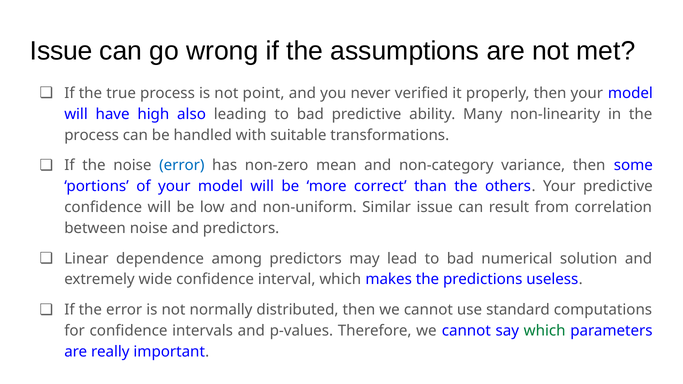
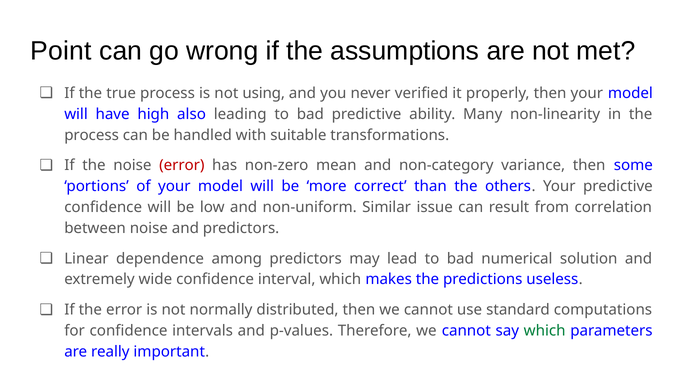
Issue at (61, 51): Issue -> Point
point: point -> using
error at (182, 166) colour: blue -> red
